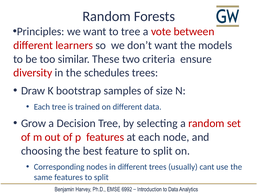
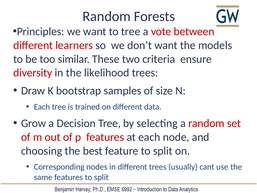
schedules: schedules -> likelihood
